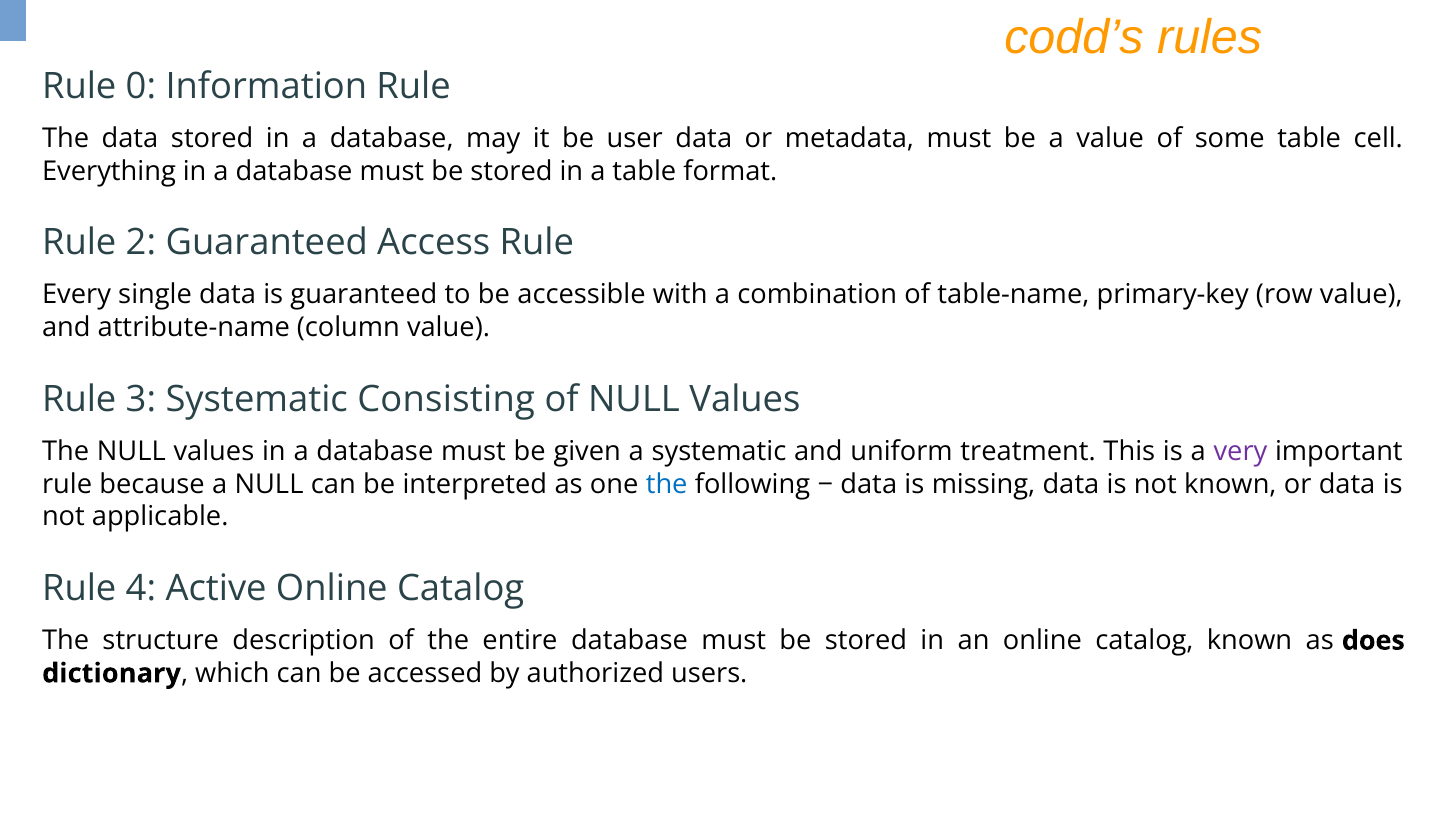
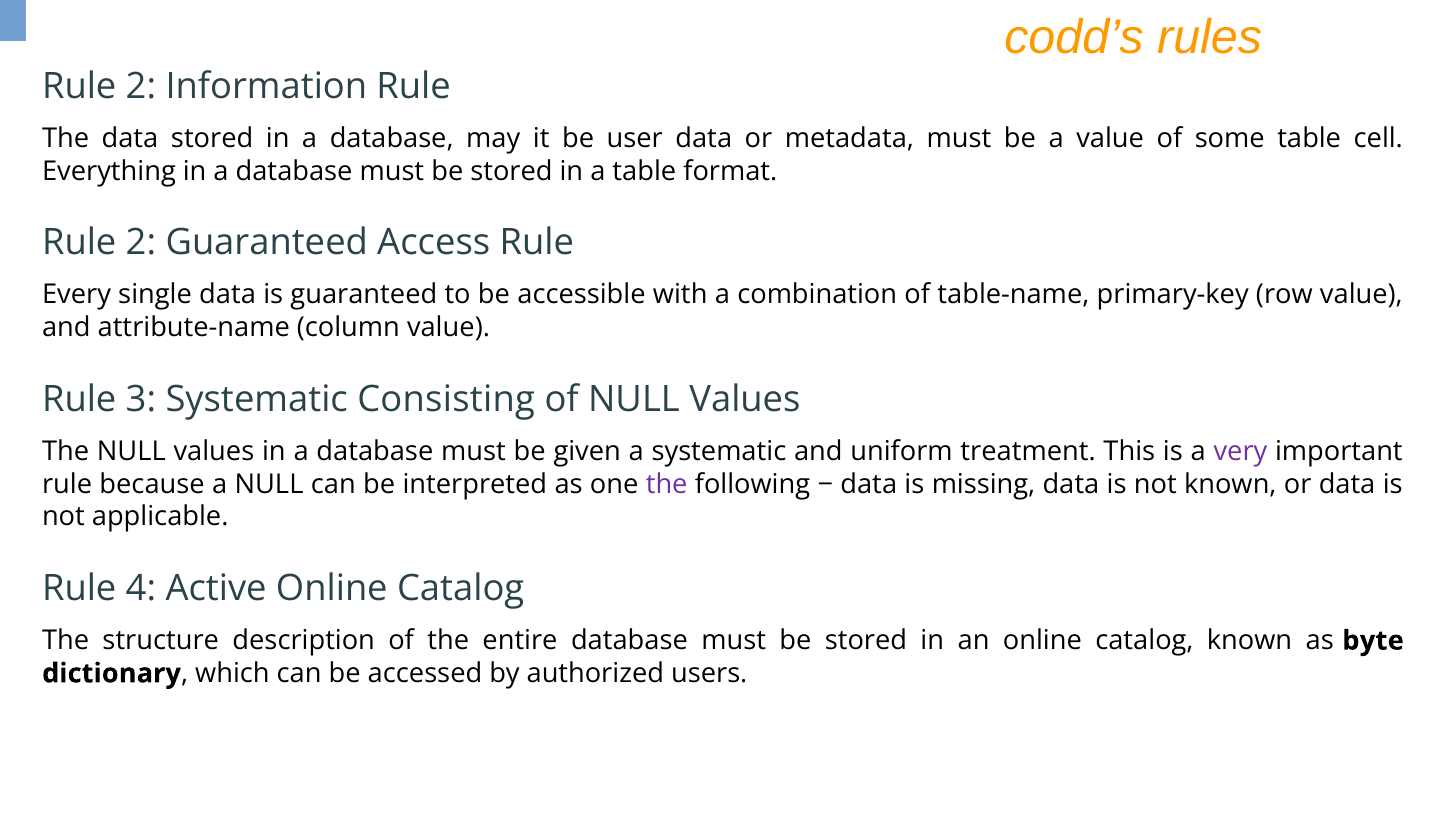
0 at (141, 86): 0 -> 2
the at (667, 484) colour: blue -> purple
does: does -> byte
